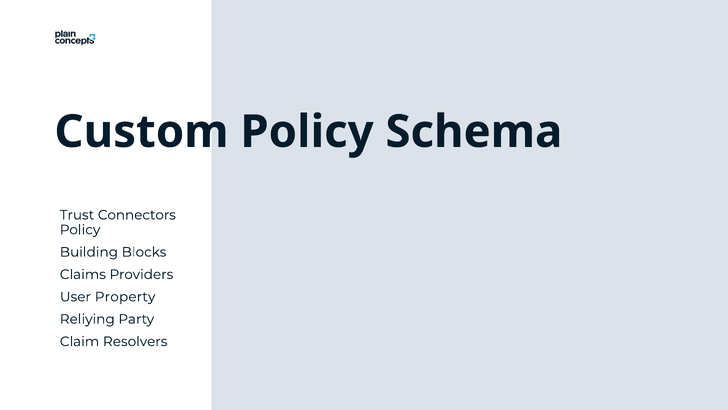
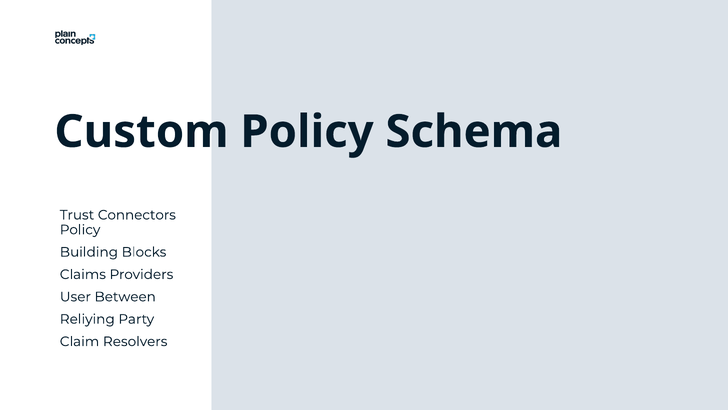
Property: Property -> Between
